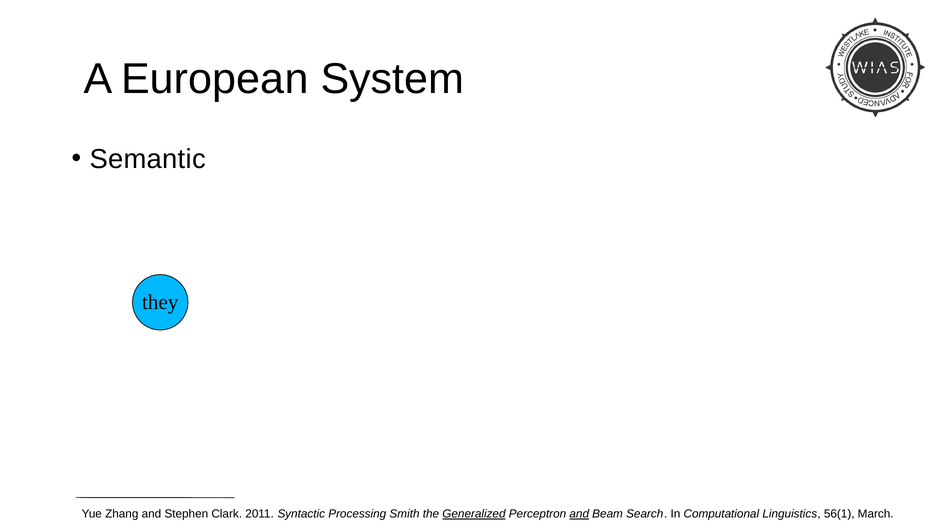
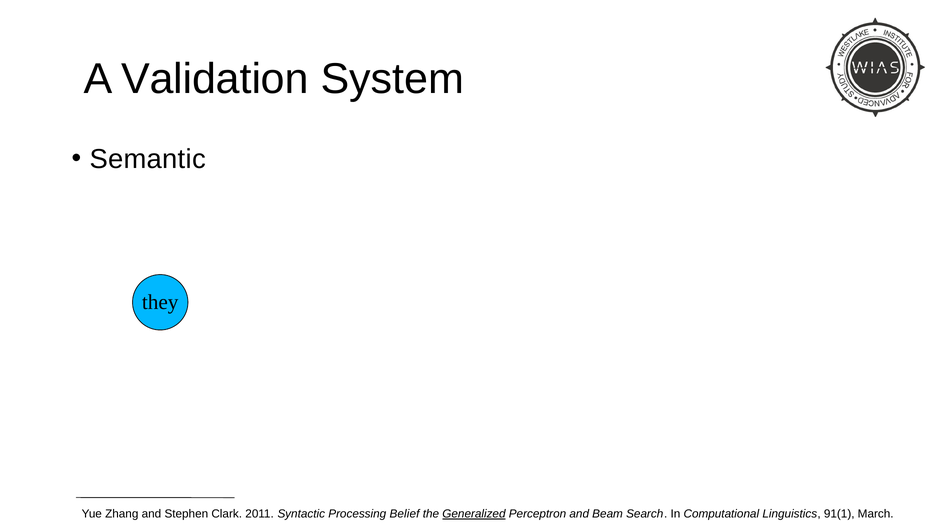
European: European -> Validation
Smith: Smith -> Belief
and at (579, 514) underline: present -> none
56(1: 56(1 -> 91(1
